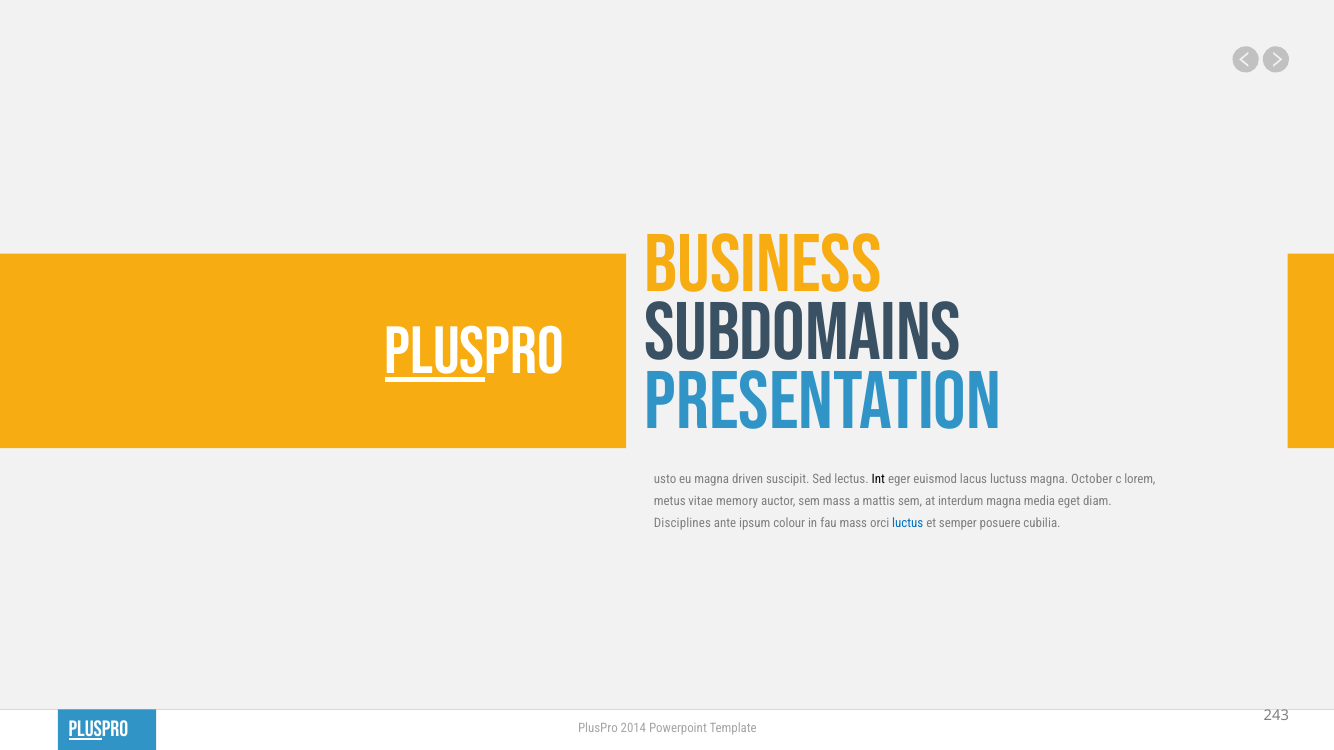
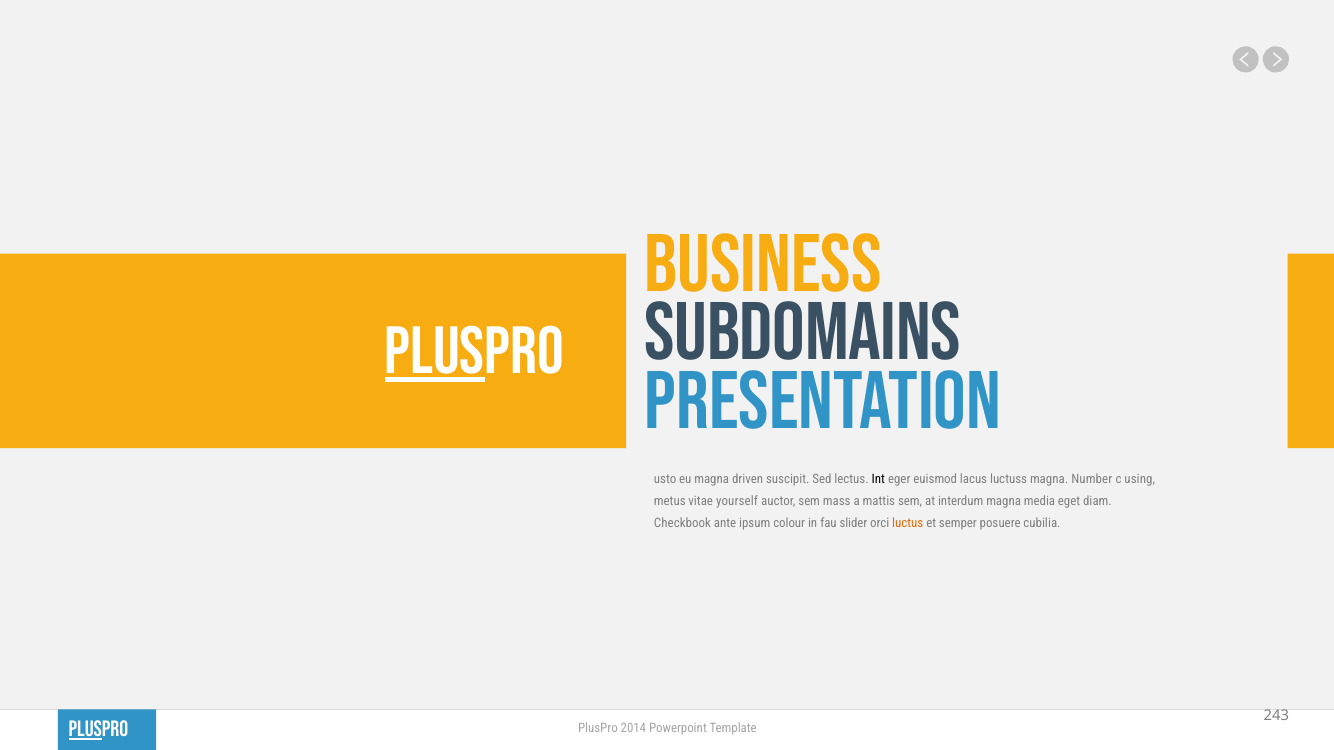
October: October -> Number
lorem: lorem -> using
memory: memory -> yourself
Disciplines: Disciplines -> Checkbook
fau mass: mass -> slider
luctus colour: blue -> orange
